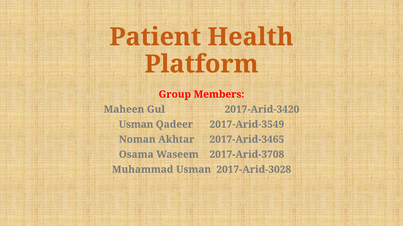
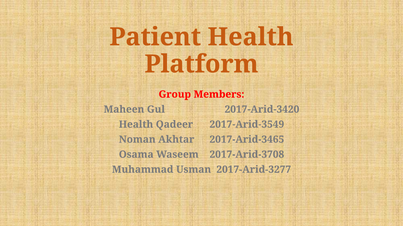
Usman at (136, 125): Usman -> Health
2017-Arid-3028: 2017-Arid-3028 -> 2017-Arid-3277
